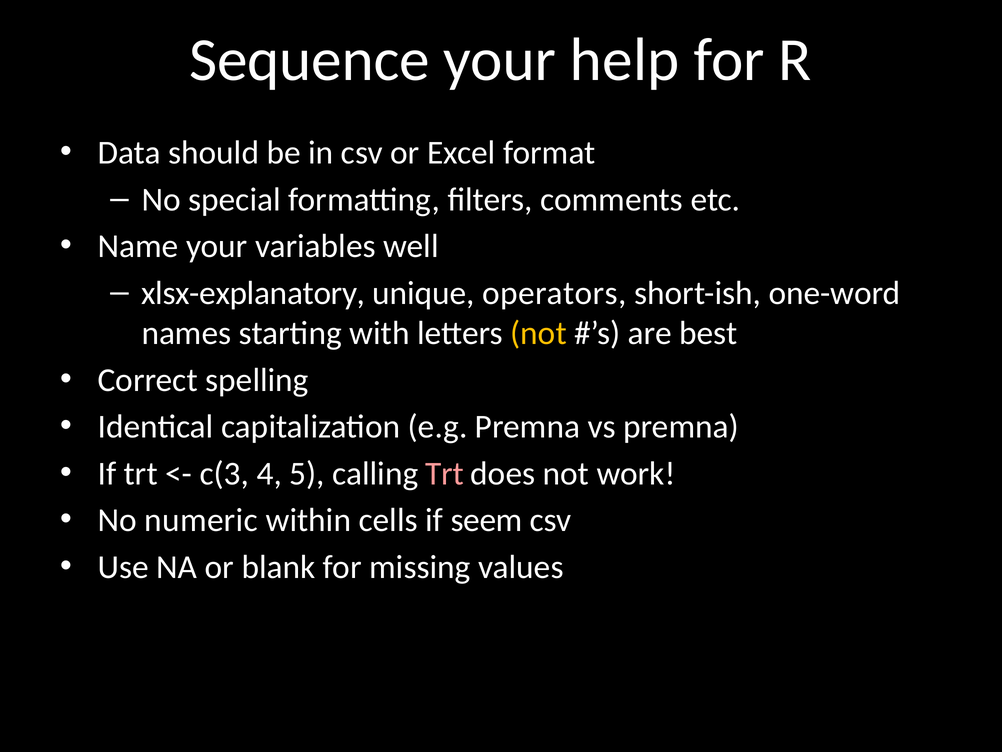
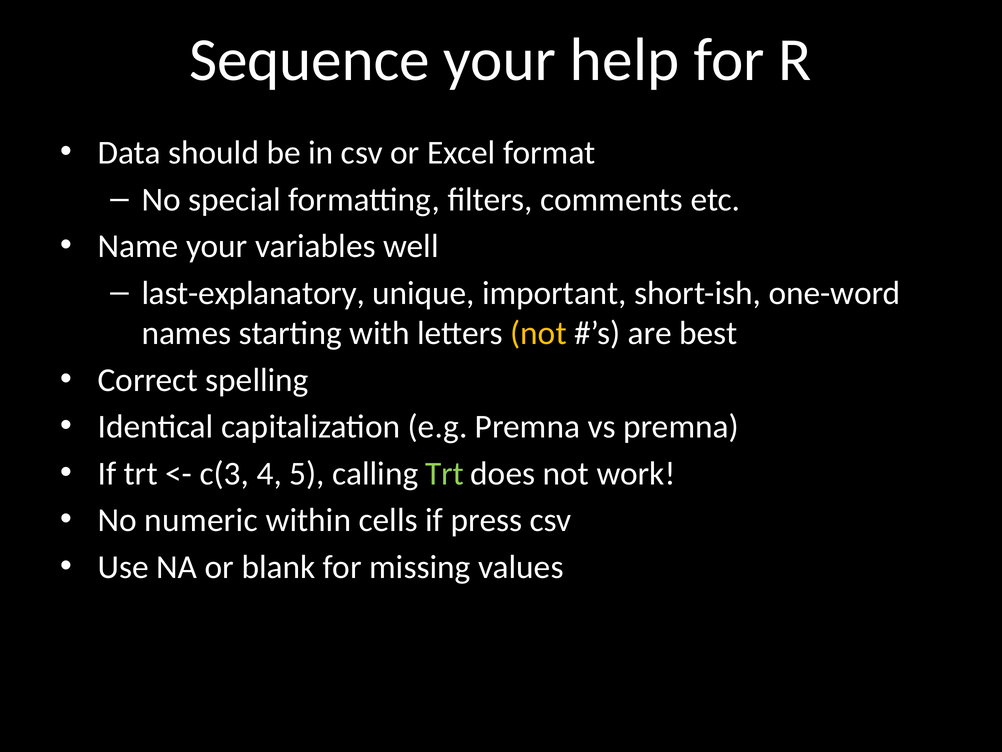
xlsx-explanatory: xlsx-explanatory -> last-explanatory
operators: operators -> important
Trt at (445, 473) colour: pink -> light green
seem: seem -> press
